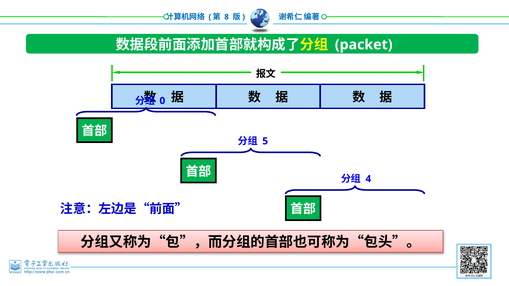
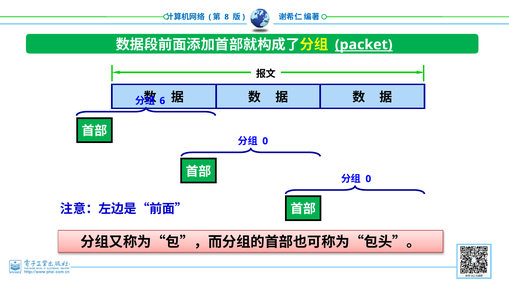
packet underline: none -> present
0: 0 -> 6
5 at (265, 141): 5 -> 0
4 at (368, 179): 4 -> 0
